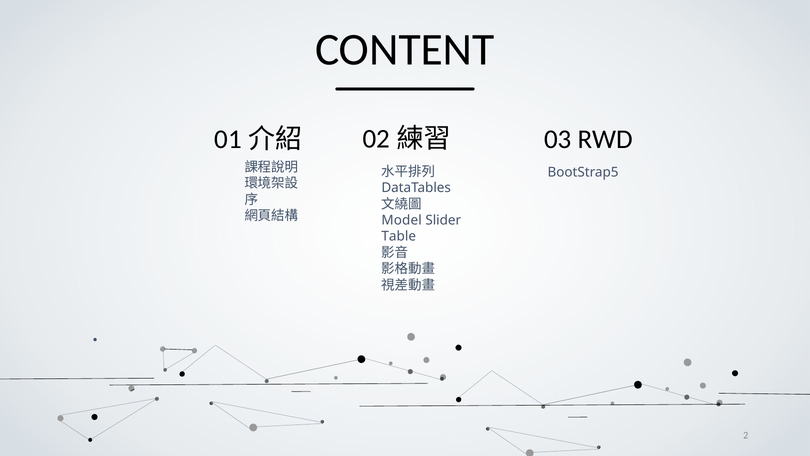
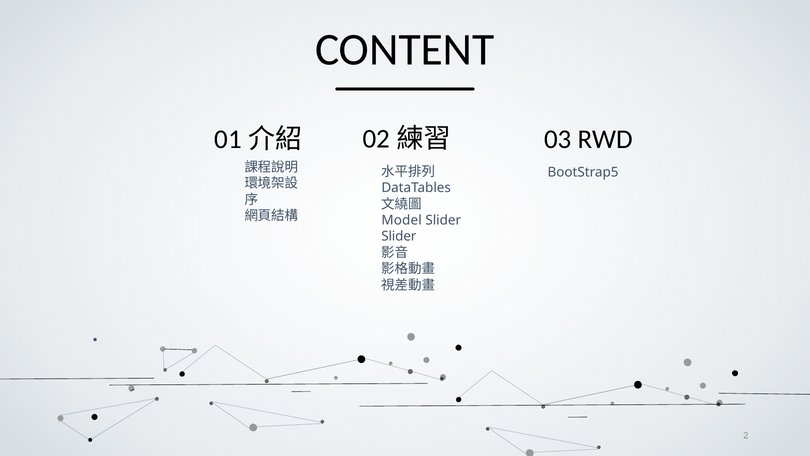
Table at (399, 236): Table -> Slider
